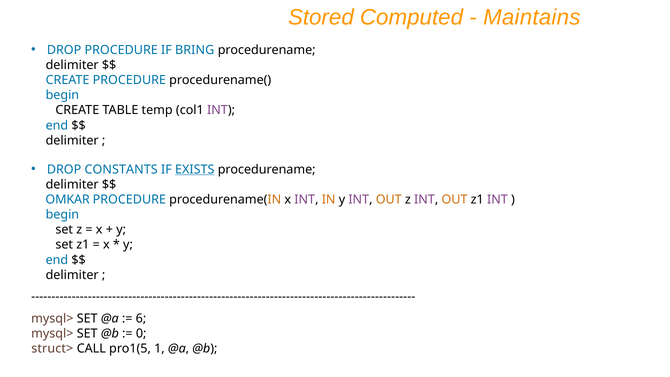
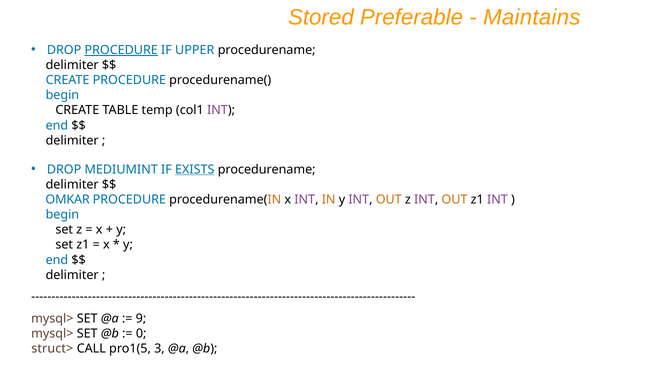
Computed: Computed -> Preferable
PROCEDURE at (121, 50) underline: none -> present
BRING: BRING -> UPPER
CONSTANTS: CONSTANTS -> MEDIUMINT
6: 6 -> 9
1: 1 -> 3
